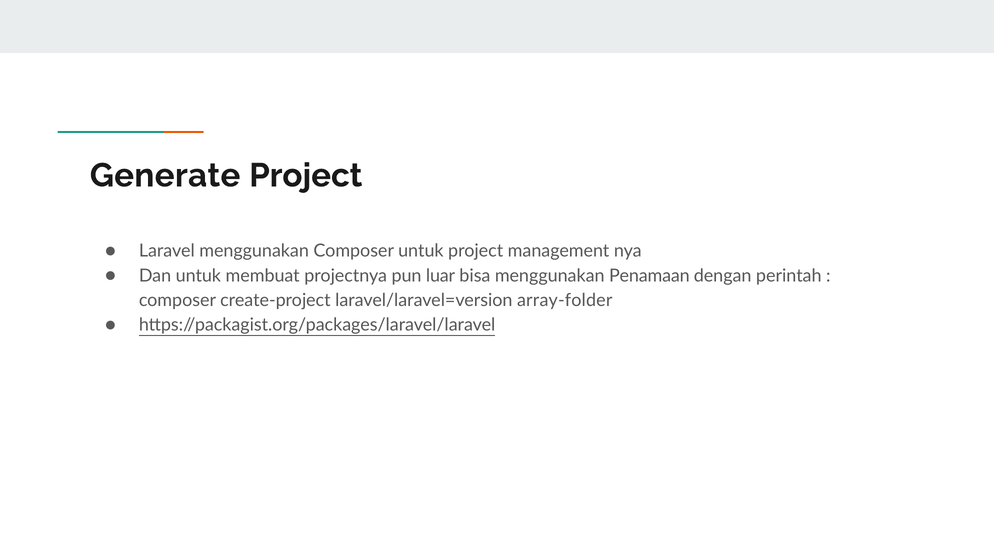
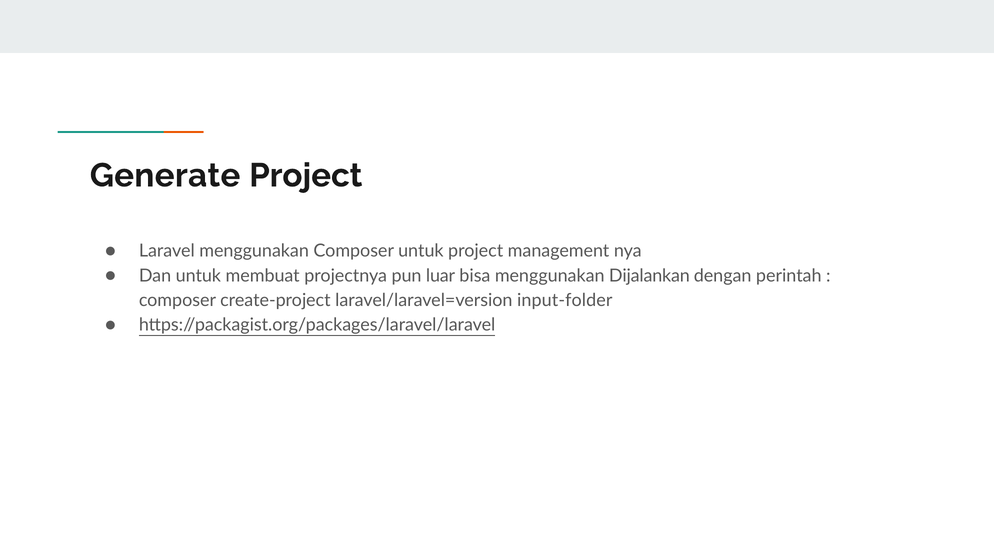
Penamaan: Penamaan -> Dijalankan
array-folder: array-folder -> input-folder
